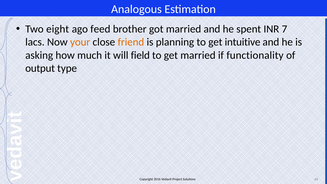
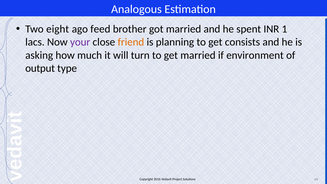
7: 7 -> 1
your colour: orange -> purple
intuitive: intuitive -> consists
field: field -> turn
functionality: functionality -> environment
